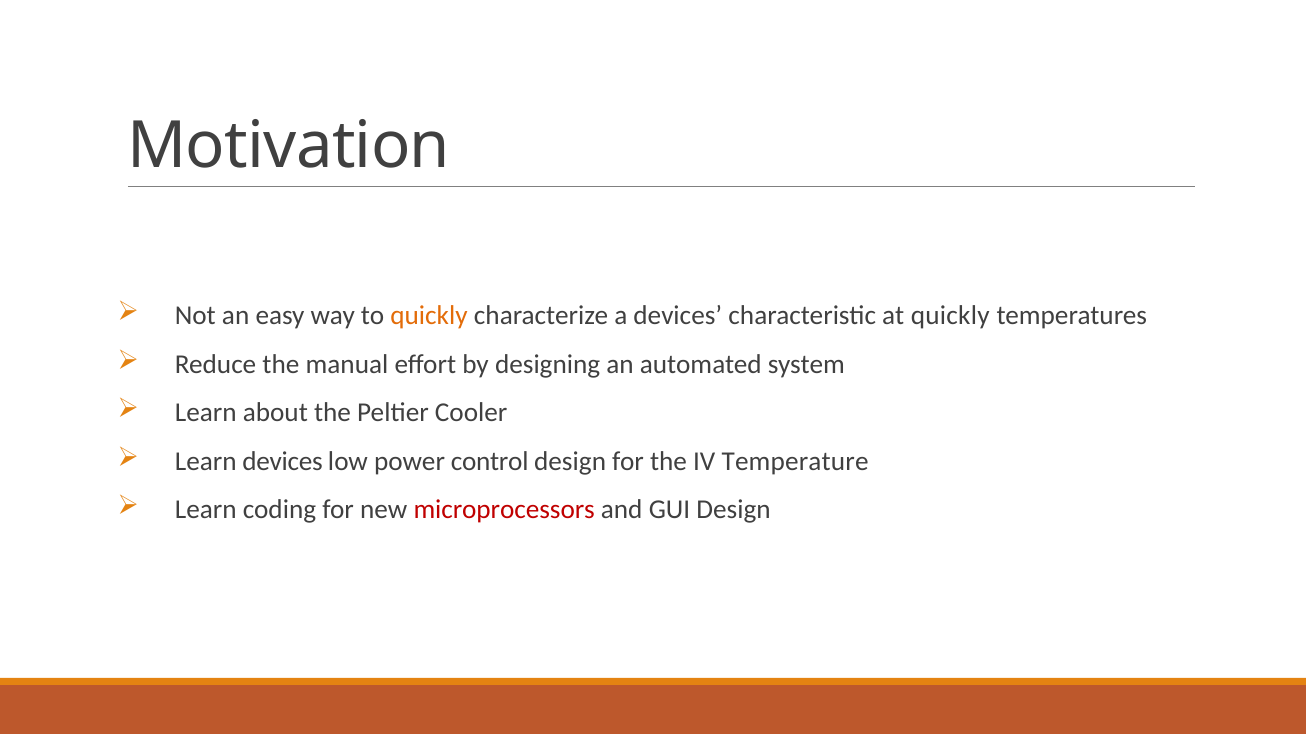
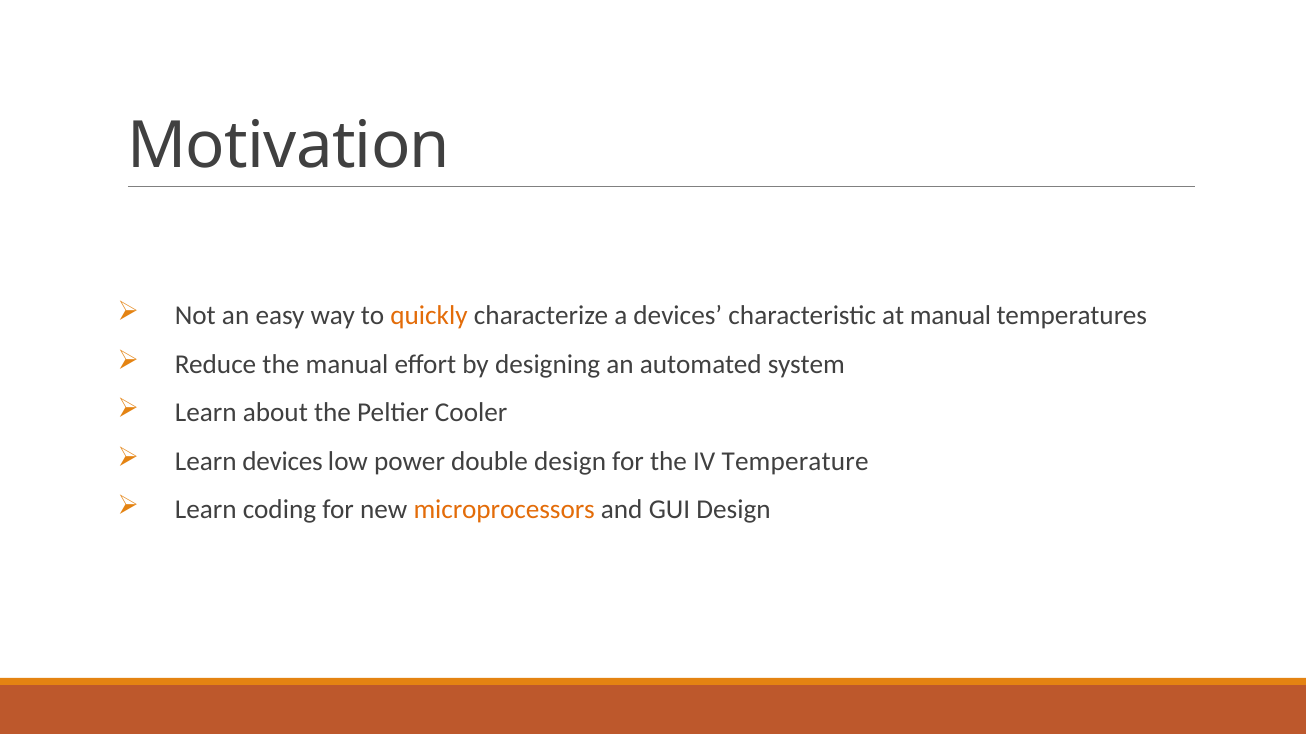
at quickly: quickly -> manual
control: control -> double
microprocessors colour: red -> orange
